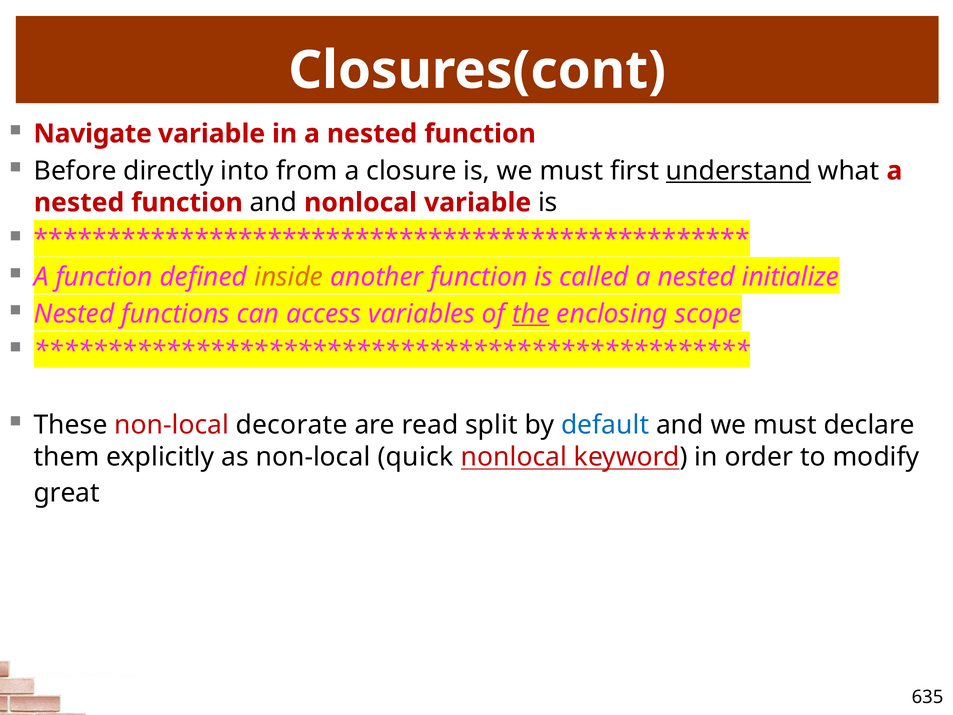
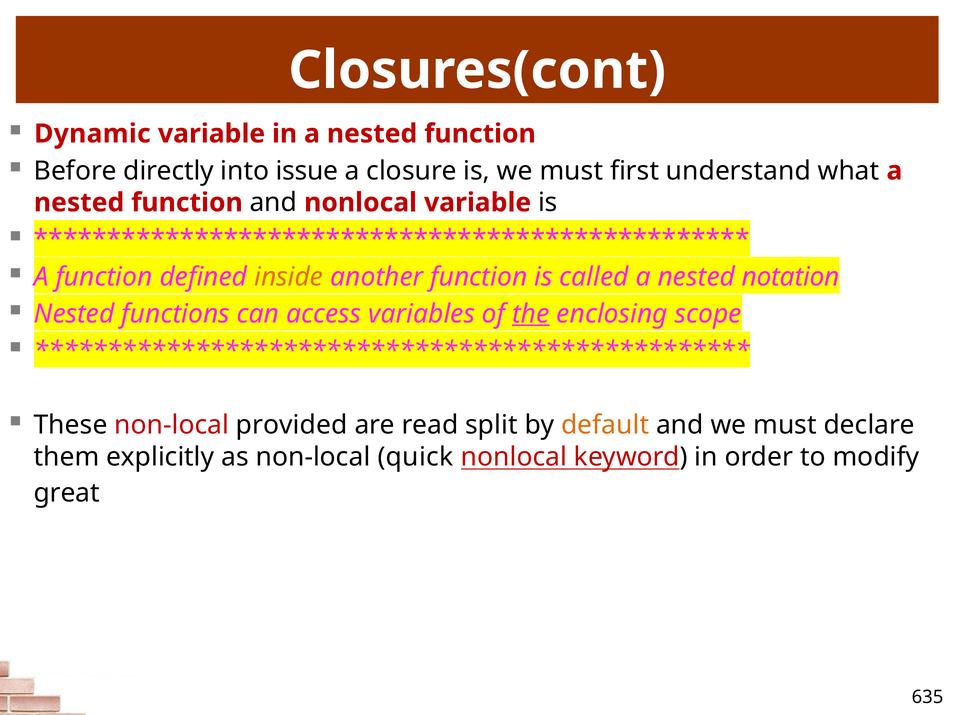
Navigate: Navigate -> Dynamic
from: from -> issue
understand underline: present -> none
initialize: initialize -> notation
decorate: decorate -> provided
default colour: blue -> orange
